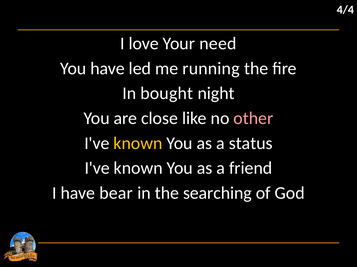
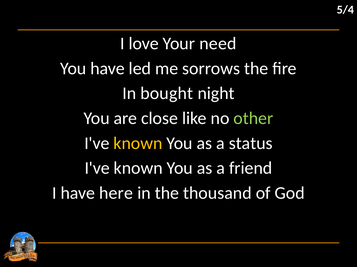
4/4: 4/4 -> 5/4
running: running -> sorrows
other colour: pink -> light green
bear: bear -> here
searching: searching -> thousand
